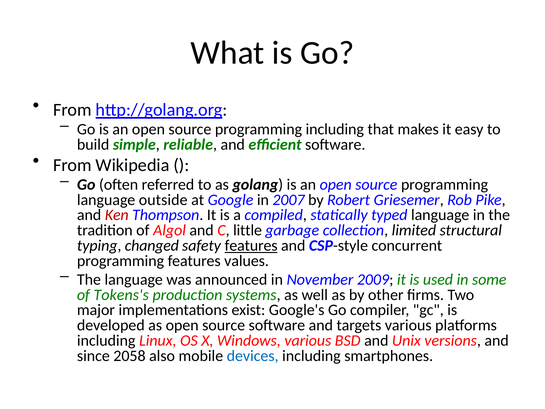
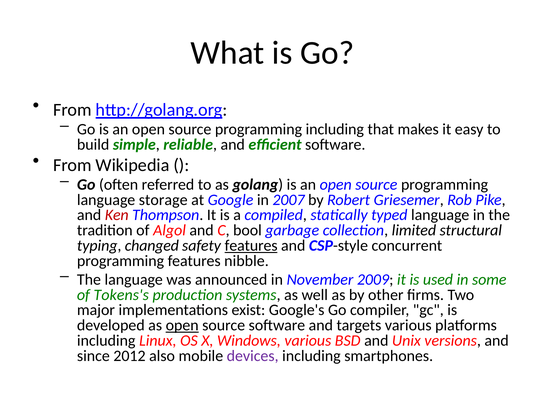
outside: outside -> storage
little: little -> bool
values: values -> nibble
open at (182, 325) underline: none -> present
2058: 2058 -> 2012
devices colour: blue -> purple
